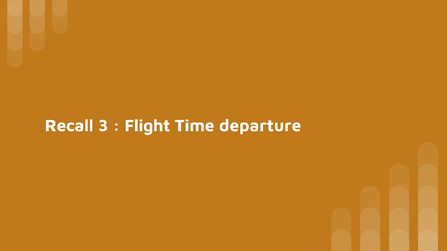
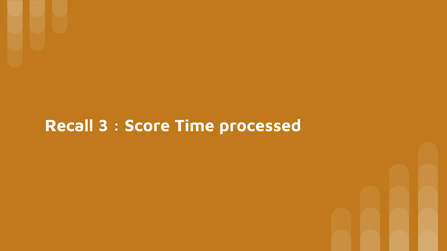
Flight: Flight -> Score
departure: departure -> processed
